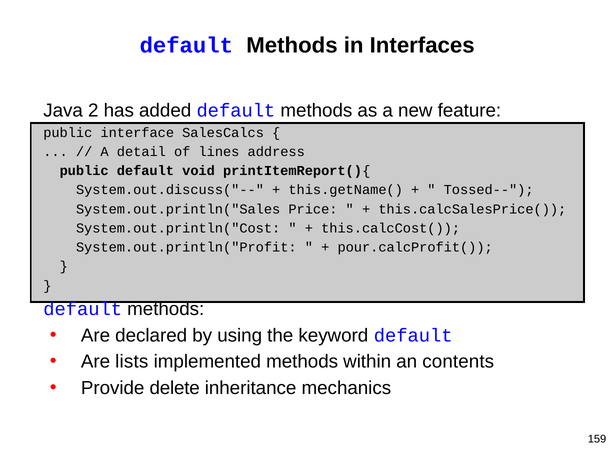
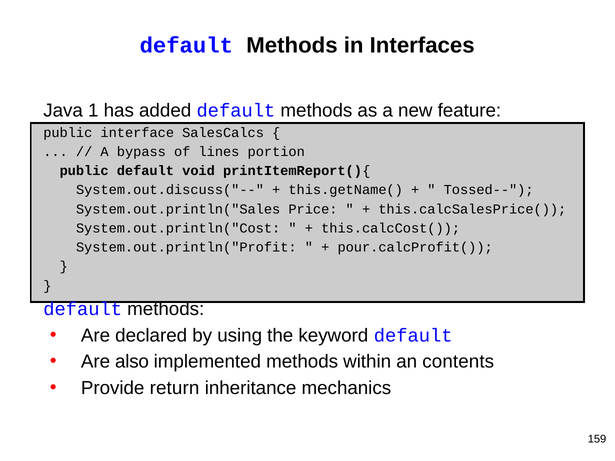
2: 2 -> 1
detail: detail -> bypass
address: address -> portion
lists: lists -> also
delete: delete -> return
